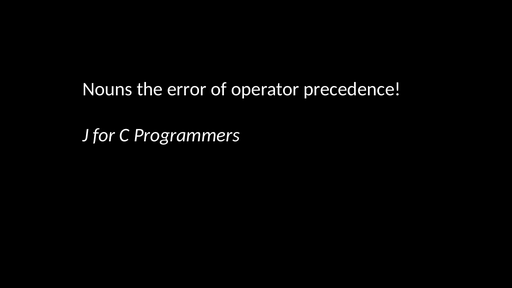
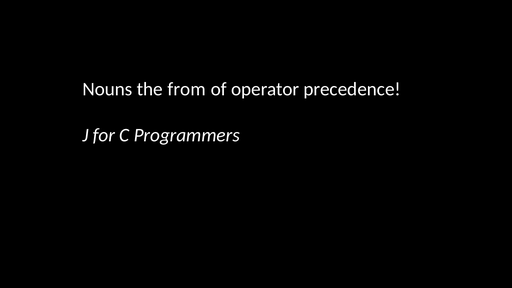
error: error -> from
